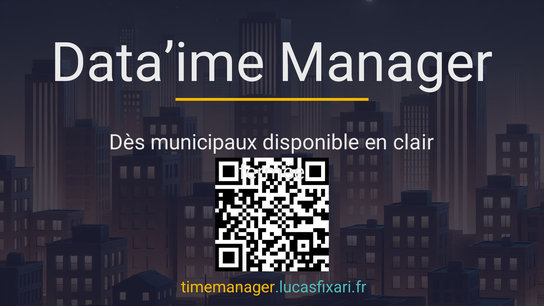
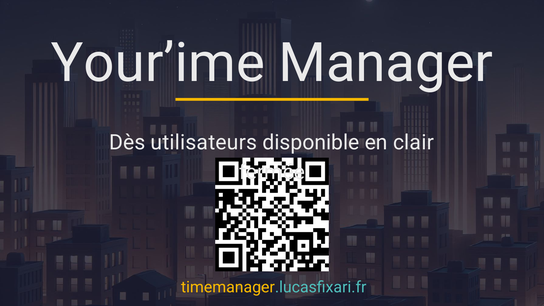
Data’ime: Data’ime -> Your’ime
municipaux: municipaux -> utilisateurs
